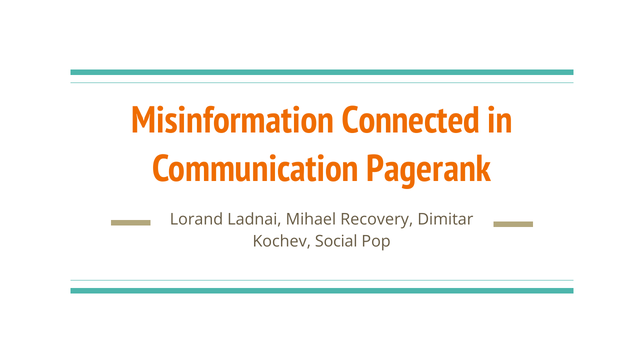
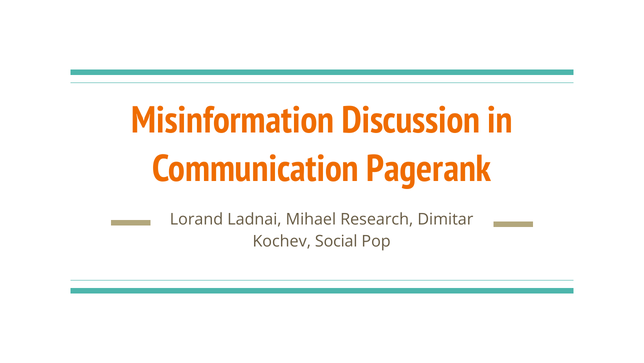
Connected: Connected -> Discussion
Recovery: Recovery -> Research
